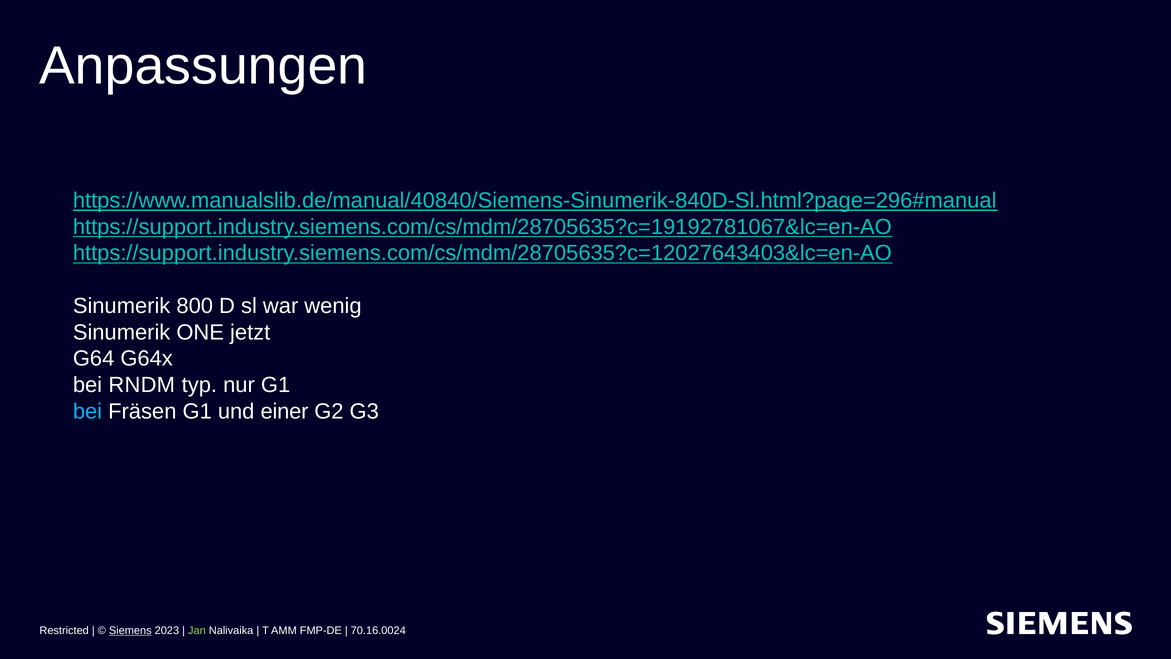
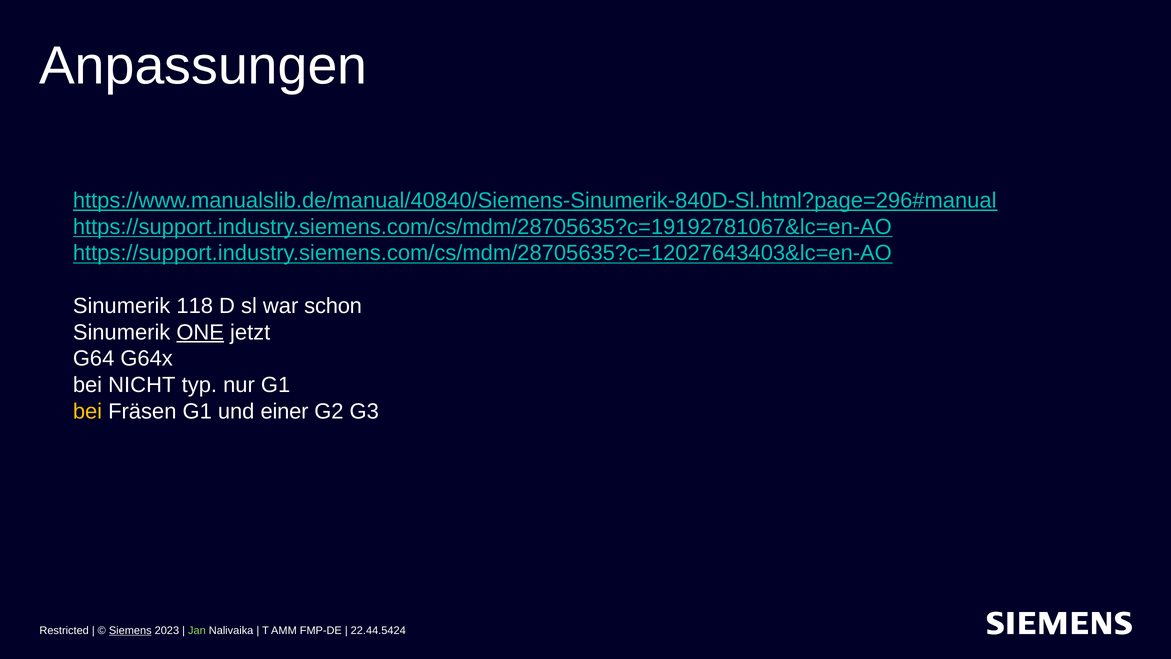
800: 800 -> 118
wenig: wenig -> schon
ONE underline: none -> present
RNDM: RNDM -> NICHT
bei at (87, 411) colour: light blue -> yellow
70.16.0024: 70.16.0024 -> 22.44.5424
